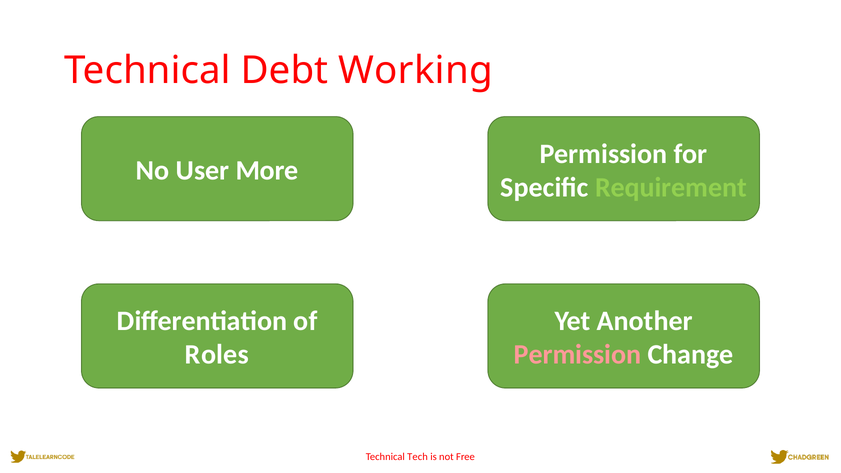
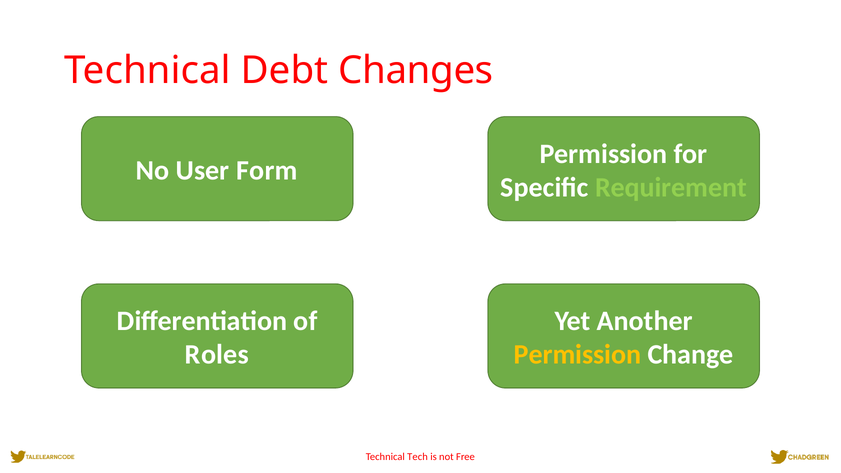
Working: Working -> Changes
More: More -> Form
Permission at (577, 355) colour: pink -> yellow
